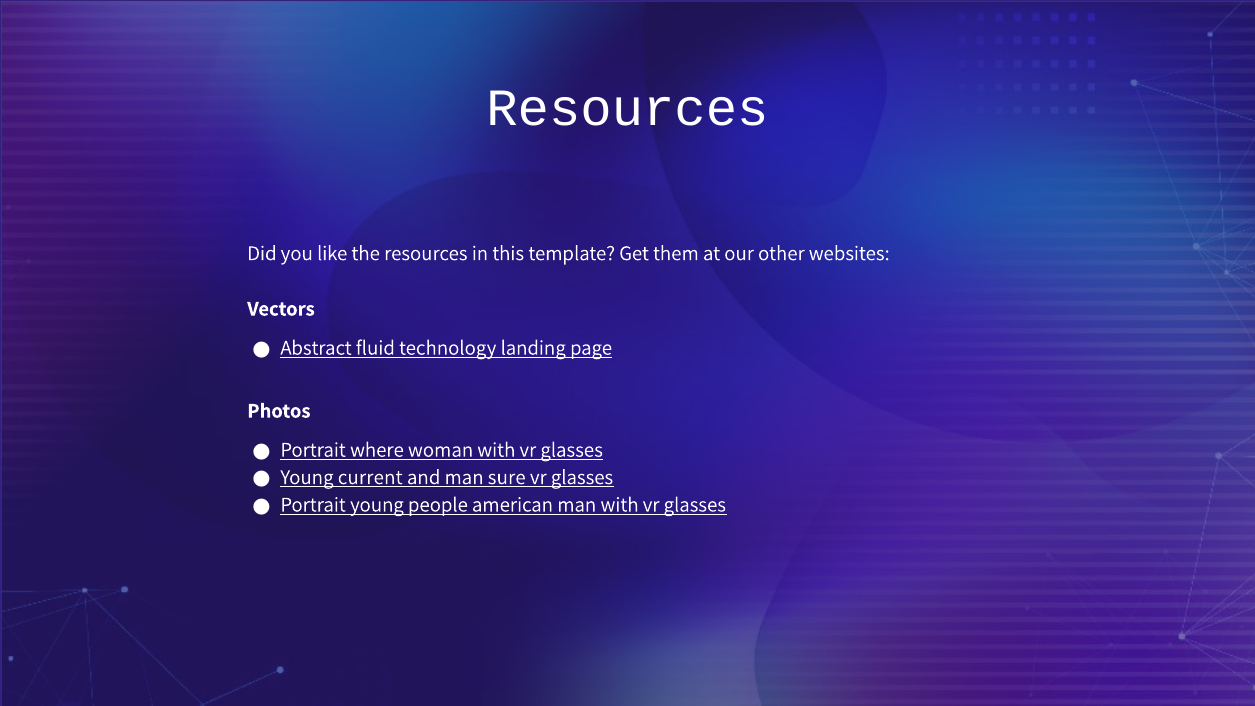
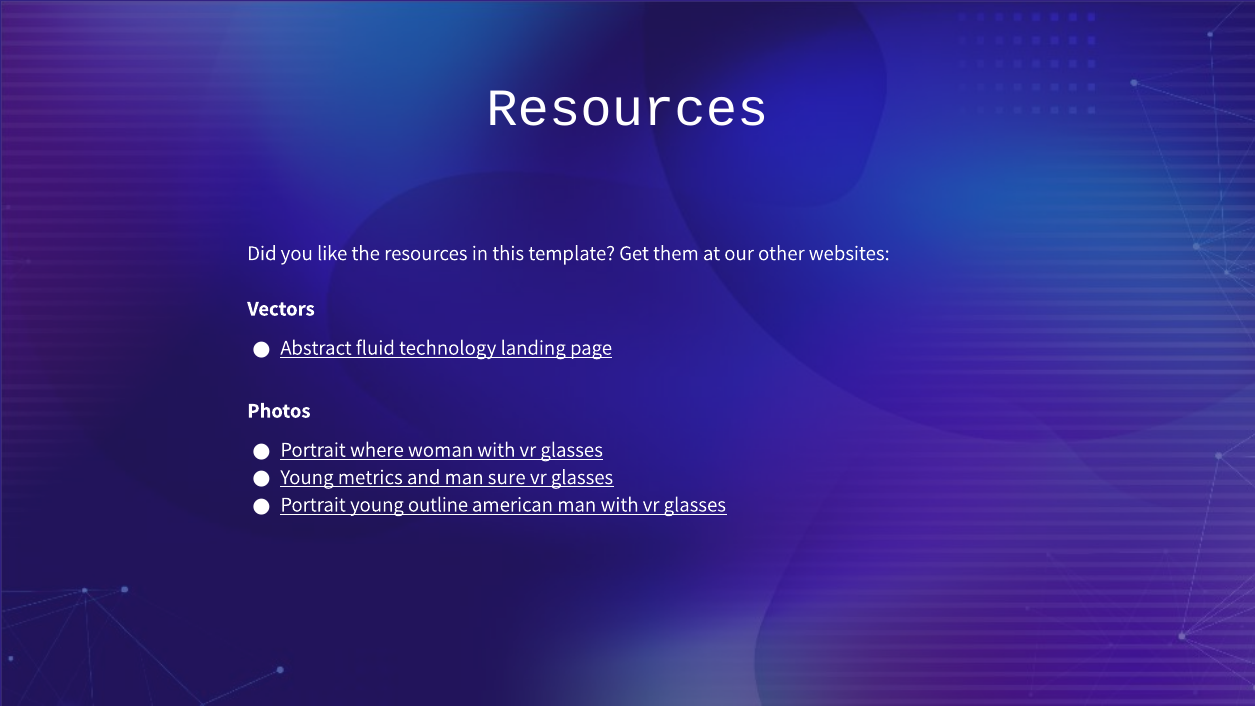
current: current -> metrics
people: people -> outline
